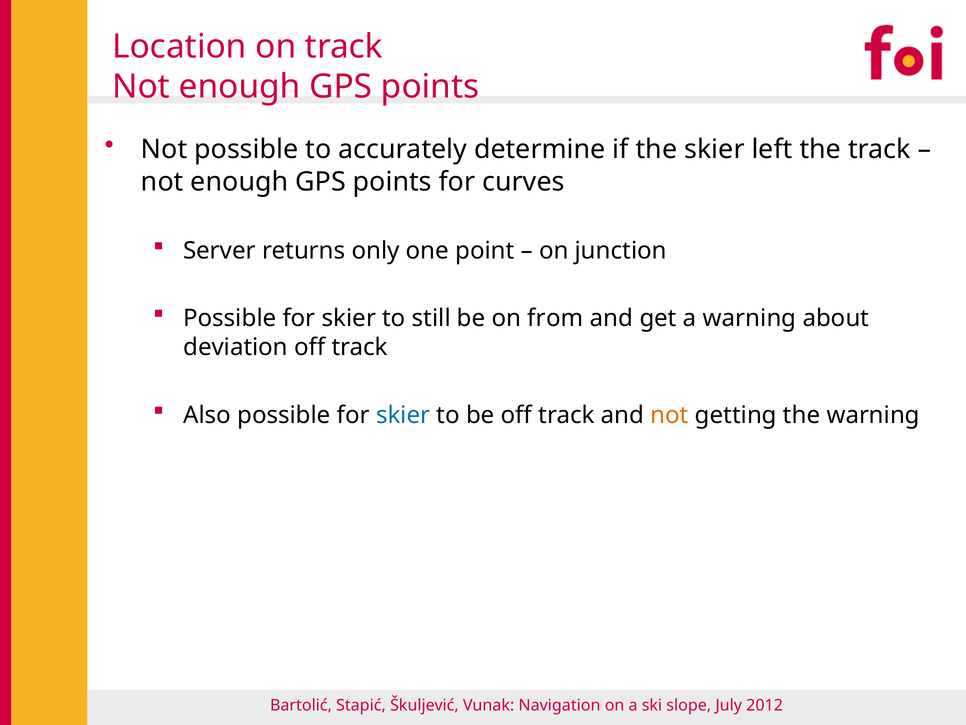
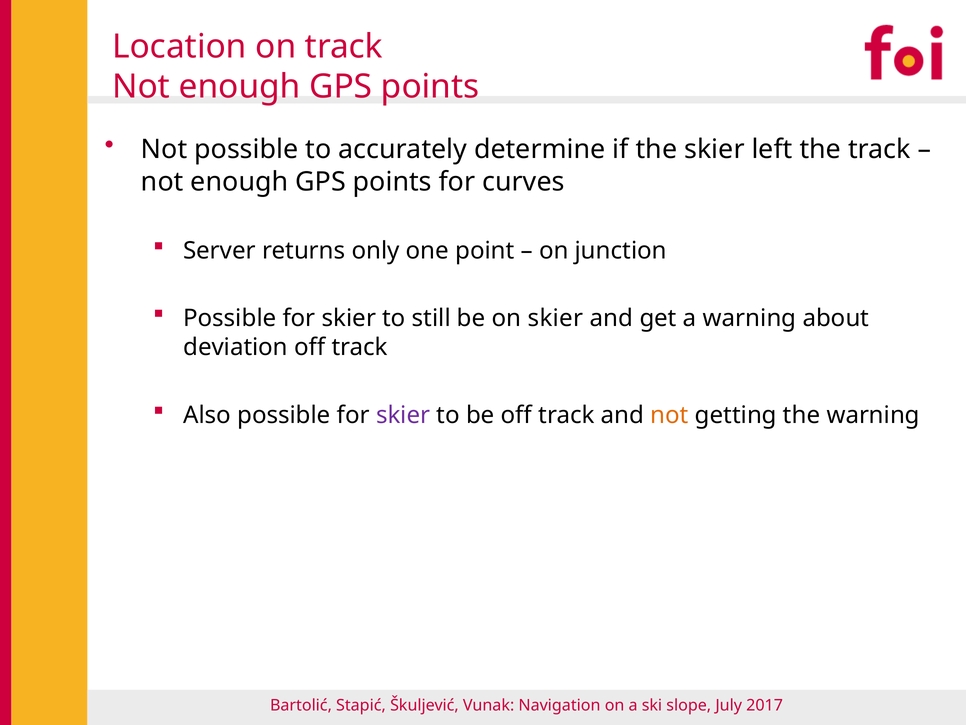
on from: from -> skier
skier at (403, 415) colour: blue -> purple
2012: 2012 -> 2017
